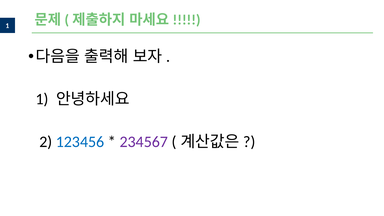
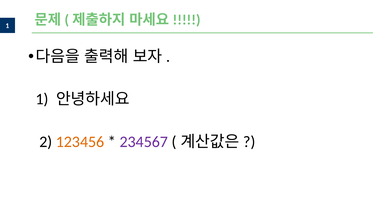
123456 colour: blue -> orange
